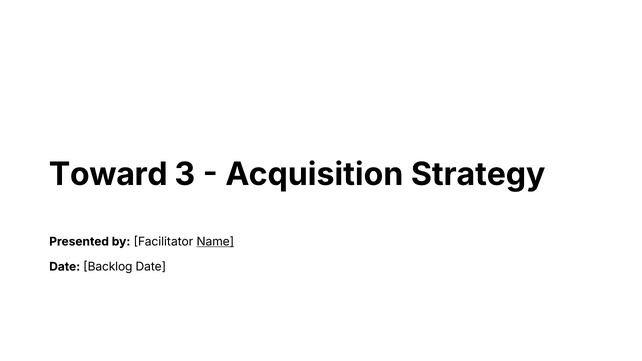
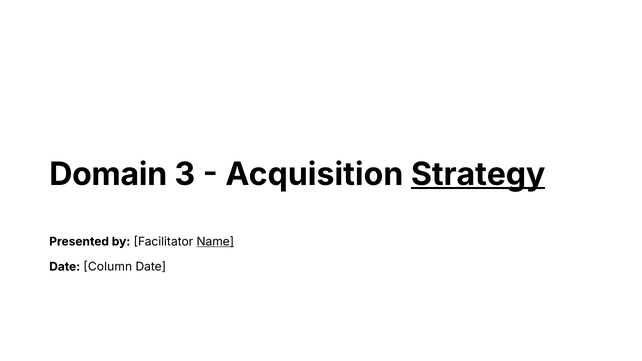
Toward: Toward -> Domain
Strategy underline: none -> present
Backlog: Backlog -> Column
